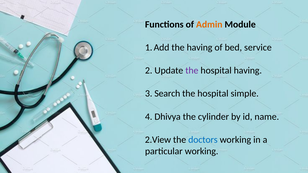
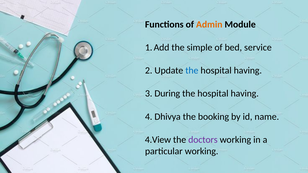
the having: having -> simple
the at (192, 71) colour: purple -> blue
Search: Search -> During
simple at (245, 94): simple -> having
cylinder: cylinder -> booking
2.View: 2.View -> 4.View
doctors colour: blue -> purple
